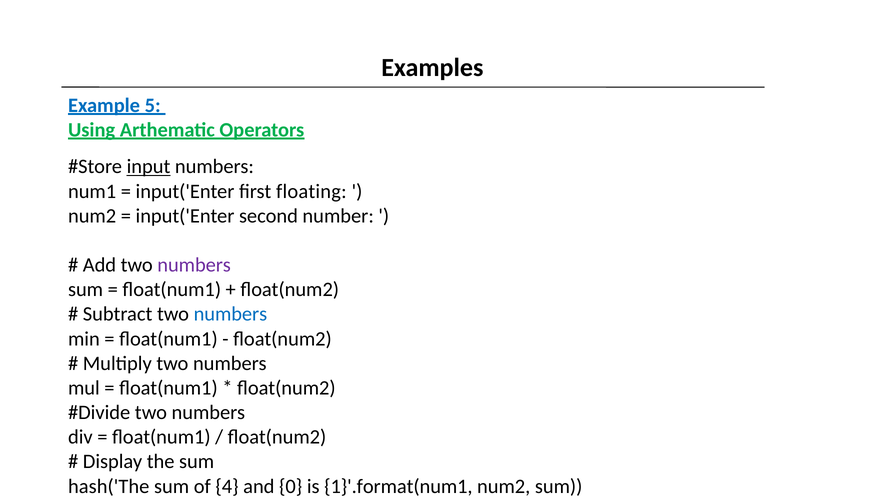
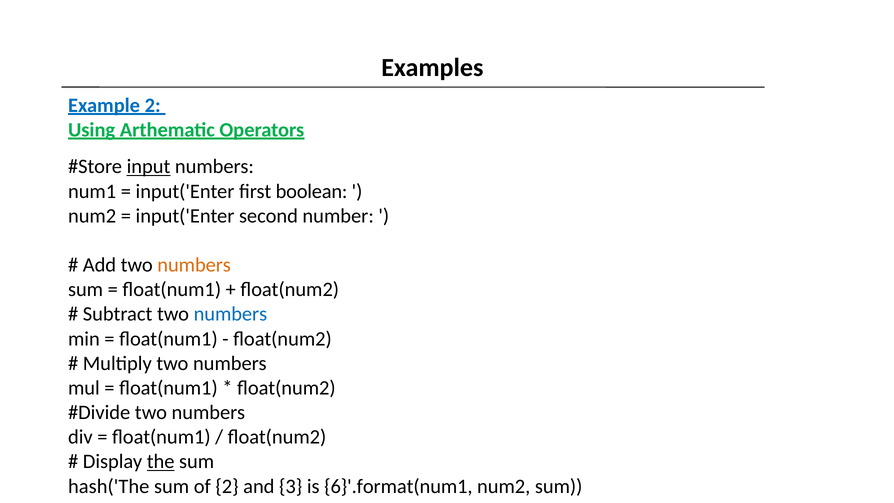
Example 5: 5 -> 2
floating: floating -> boolean
numbers at (194, 265) colour: purple -> orange
the underline: none -> present
of 4: 4 -> 2
0: 0 -> 3
1}'.format(num1: 1}'.format(num1 -> 6}'.format(num1
